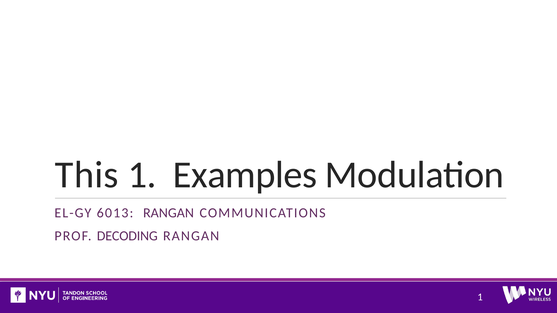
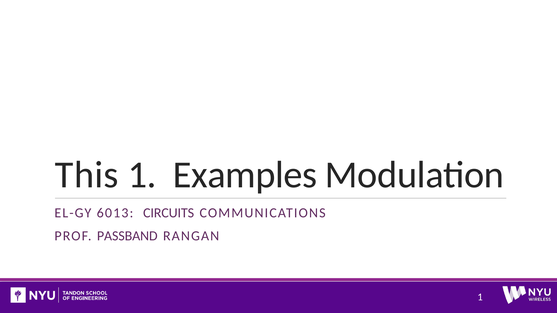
6013 RANGAN: RANGAN -> CIRCUITS
DECODING: DECODING -> PASSBAND
